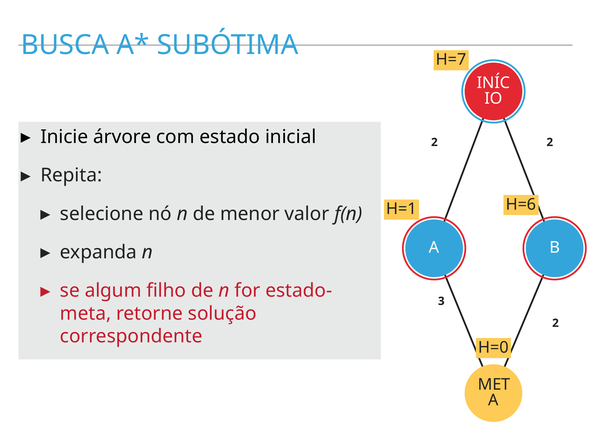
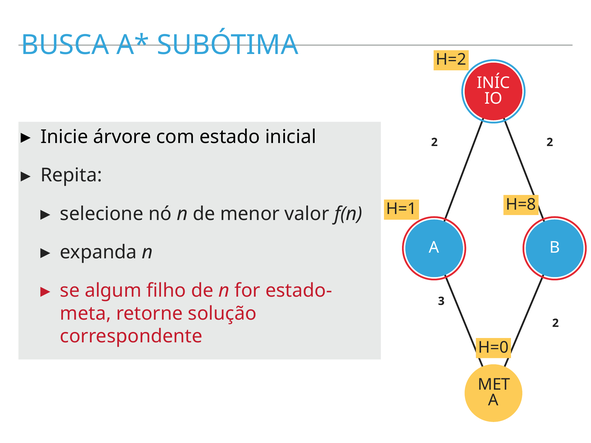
H=7: H=7 -> H=2
H=6: H=6 -> H=8
